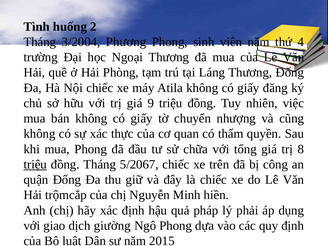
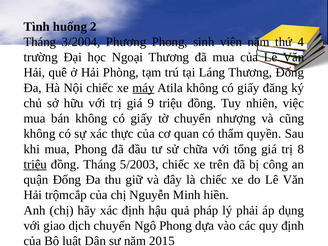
máy underline: none -> present
5/2067: 5/2067 -> 5/2003
dịch giường: giường -> chuyển
